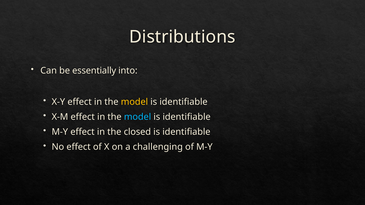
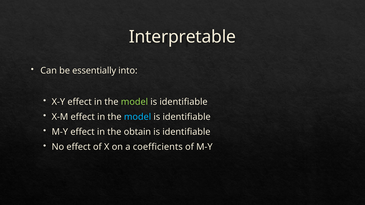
Distributions: Distributions -> Interpretable
model at (134, 102) colour: yellow -> light green
closed: closed -> obtain
challenging: challenging -> coefficients
